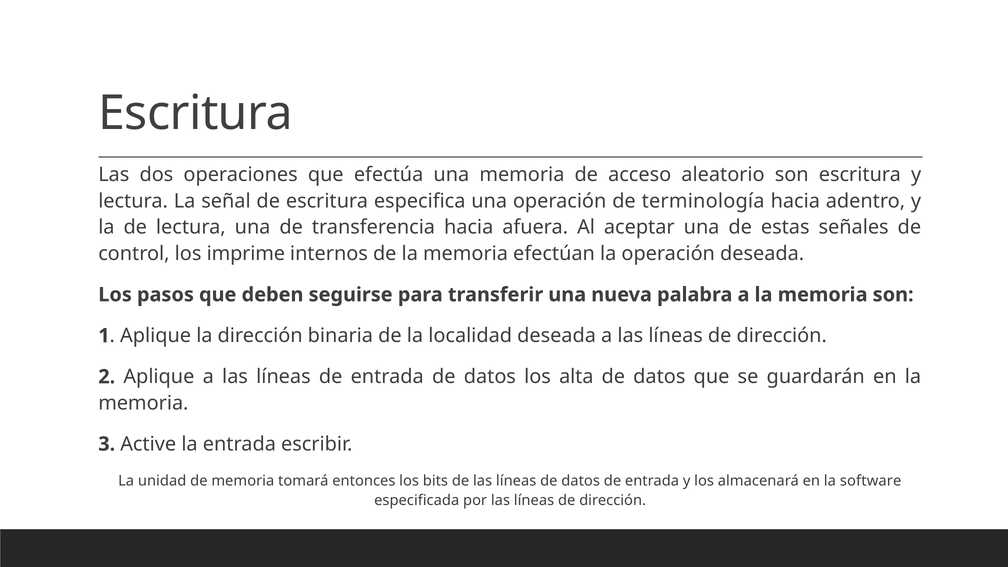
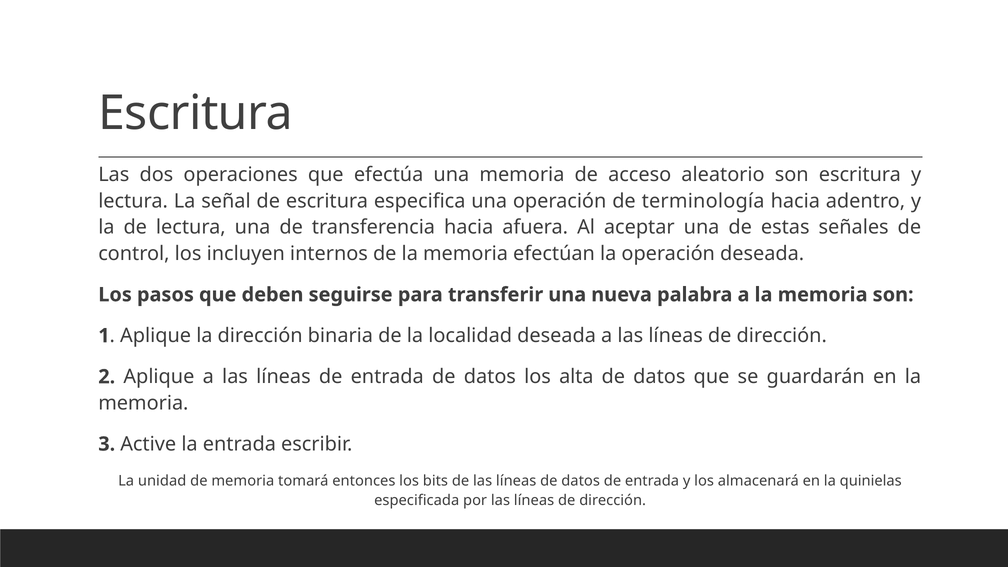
imprime: imprime -> incluyen
software: software -> quinielas
